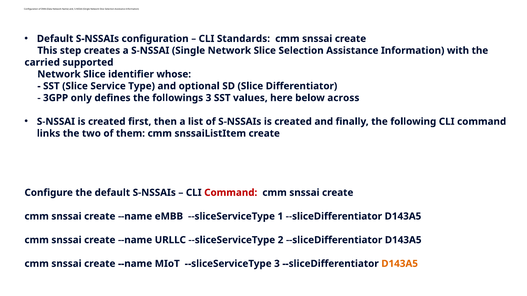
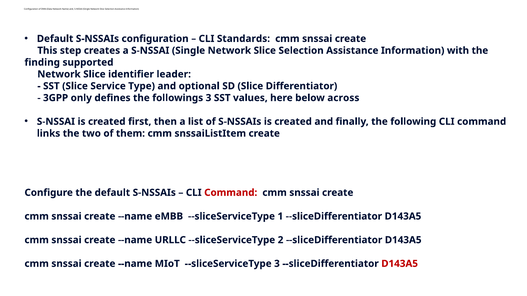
carried: carried -> finding
whose: whose -> leader
D143A5 at (400, 264) colour: orange -> red
